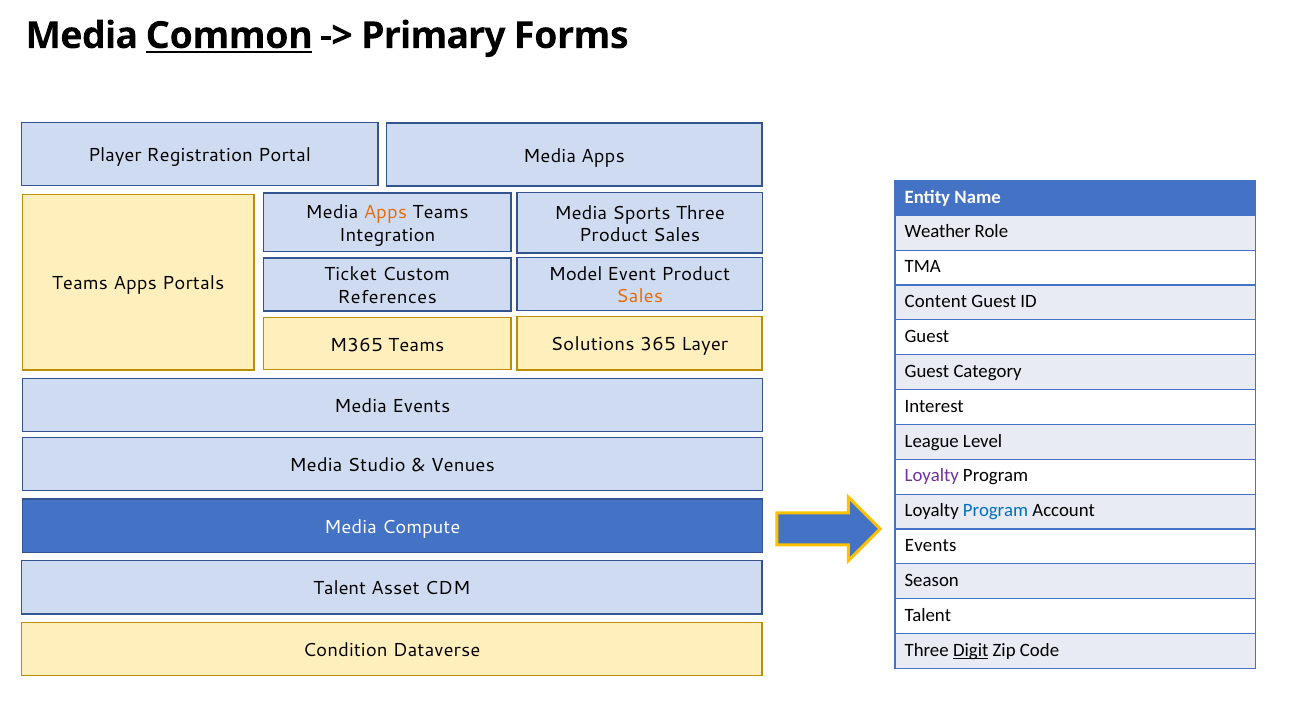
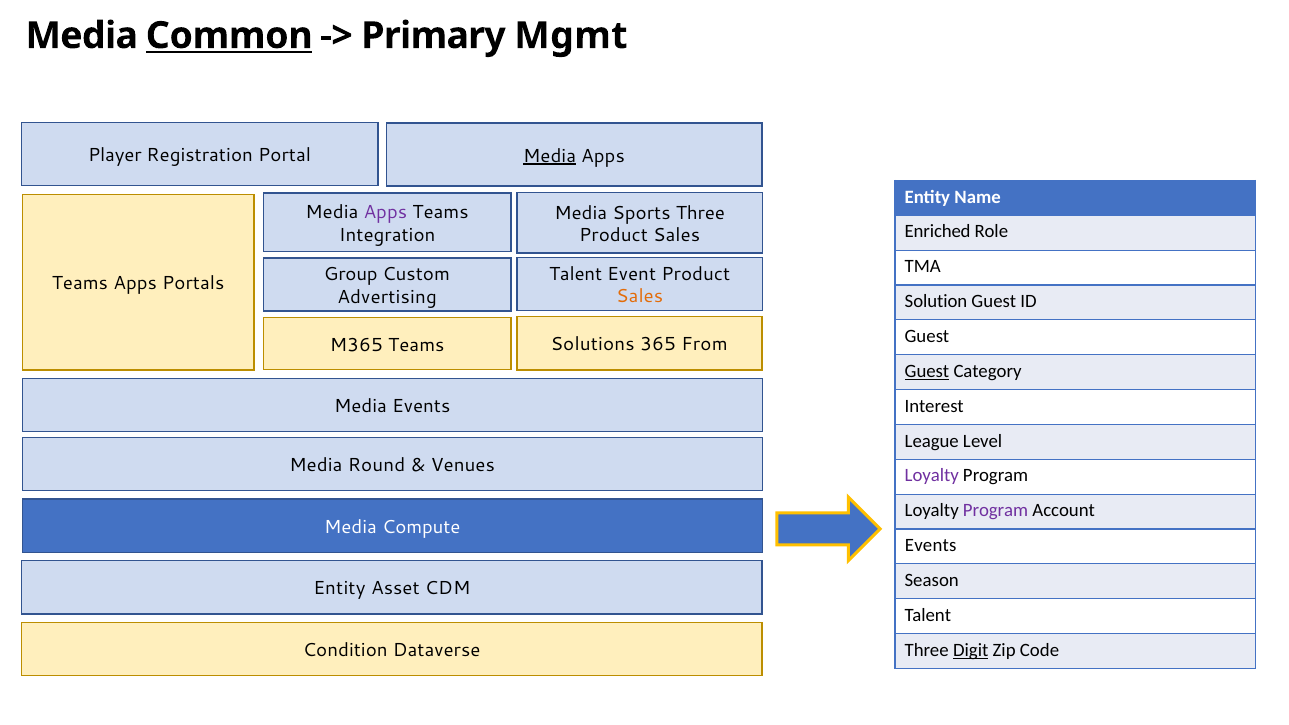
Forms: Forms -> Mgmt
Media at (550, 156) underline: none -> present
Apps at (385, 212) colour: orange -> purple
Weather: Weather -> Enriched
Model at (576, 274): Model -> Talent
Ticket: Ticket -> Group
References: References -> Advertising
Content: Content -> Solution
Layer: Layer -> From
Guest at (927, 371) underline: none -> present
Studio: Studio -> Round
Program at (996, 511) colour: blue -> purple
Talent at (340, 589): Talent -> Entity
